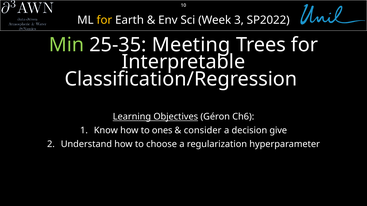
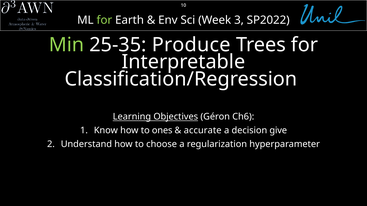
for at (104, 20) colour: yellow -> light green
Meeting: Meeting -> Produce
consider: consider -> accurate
